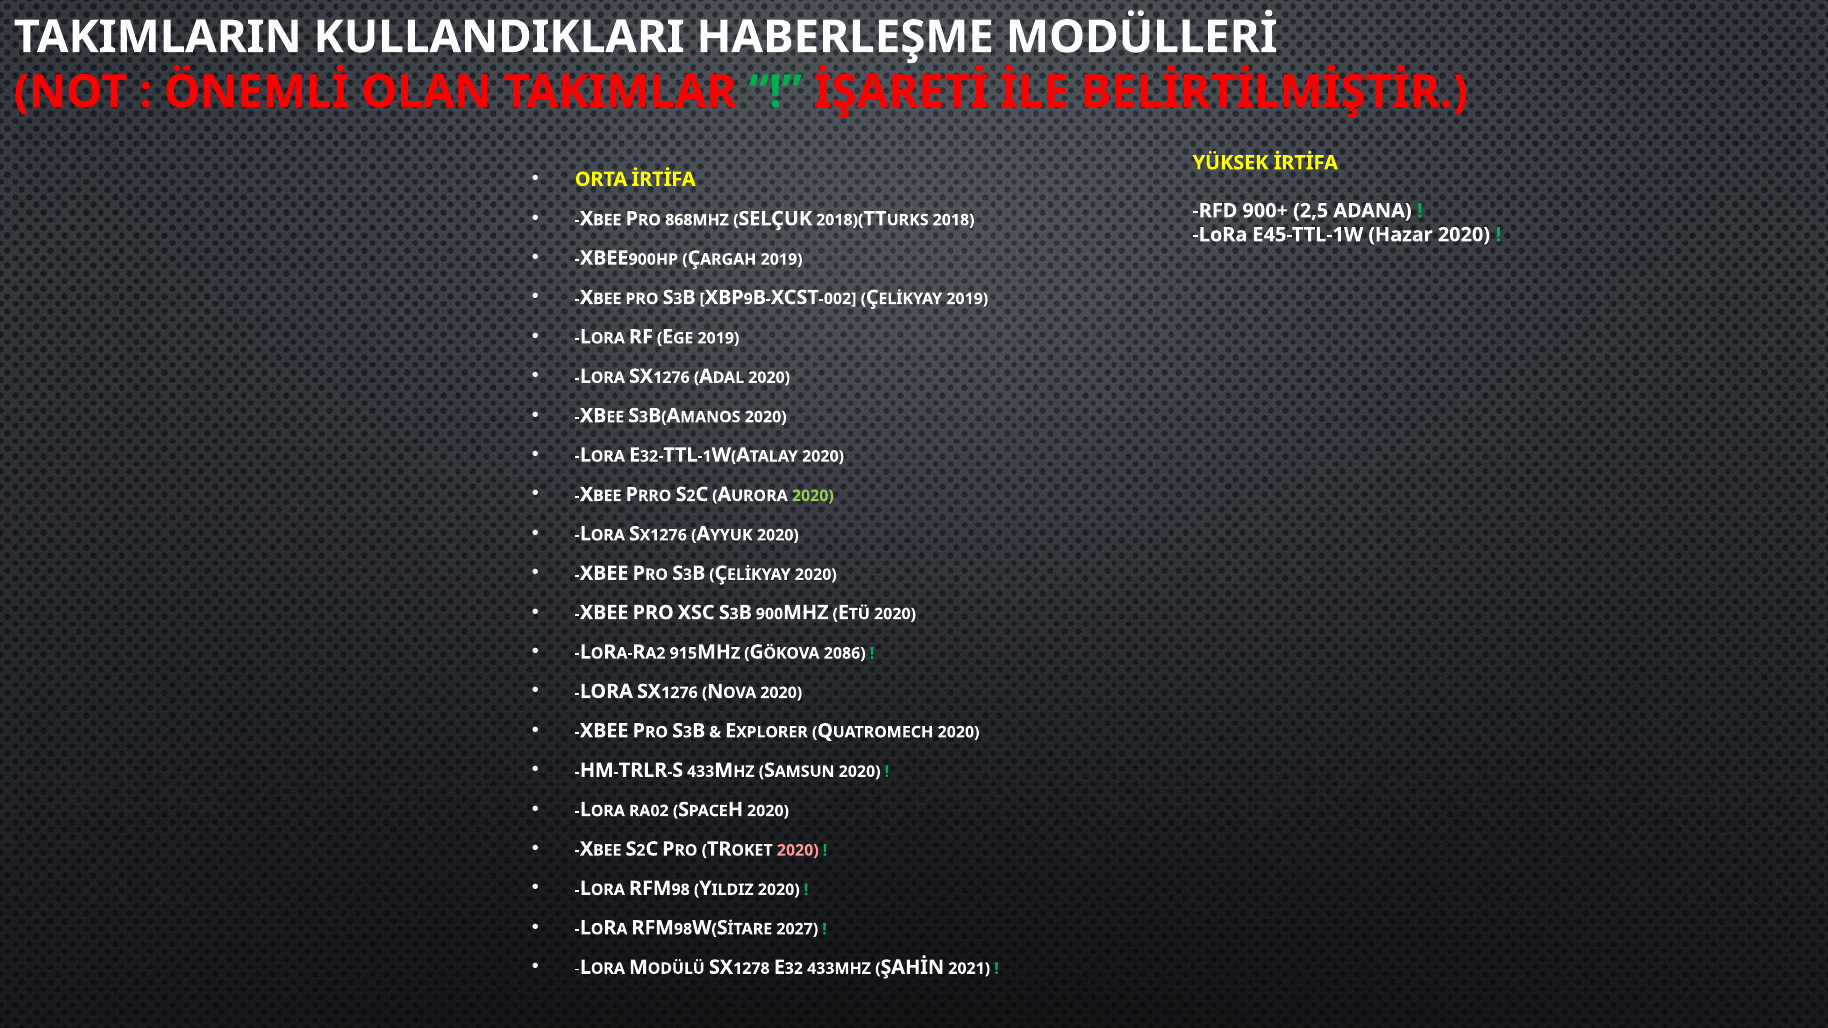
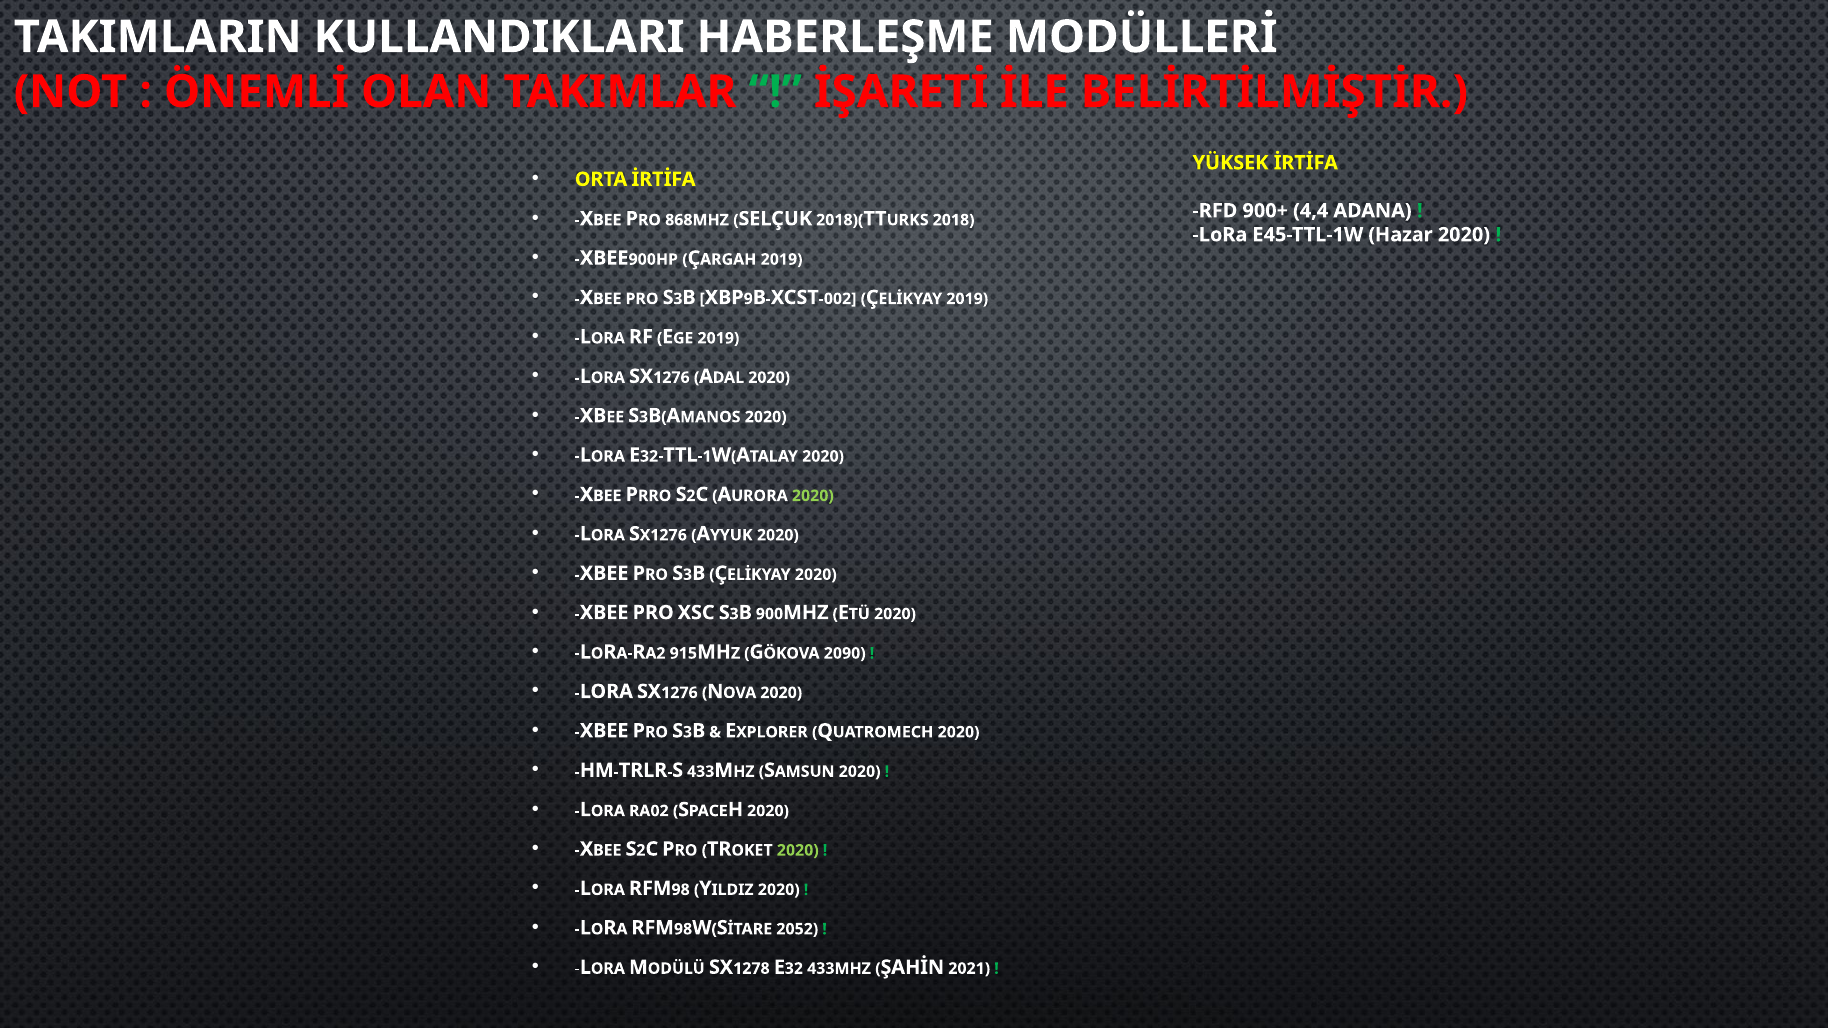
2,5: 2,5 -> 4,4
2086: 2086 -> 2090
2020 at (798, 851) colour: pink -> light green
2027: 2027 -> 2052
